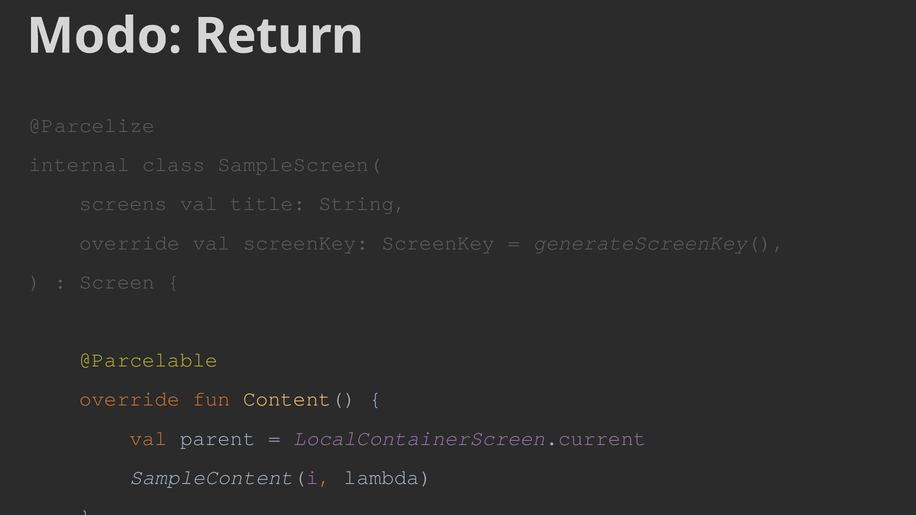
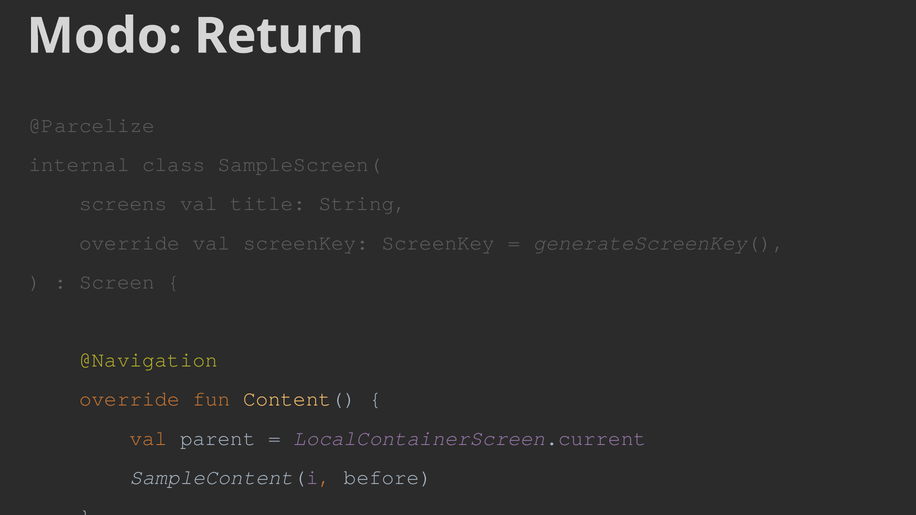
@Parcelable: @Parcelable -> @Navigation
lambda: lambda -> before
